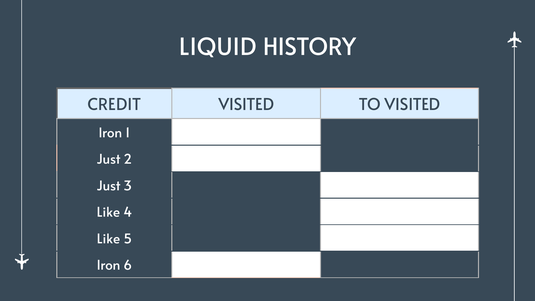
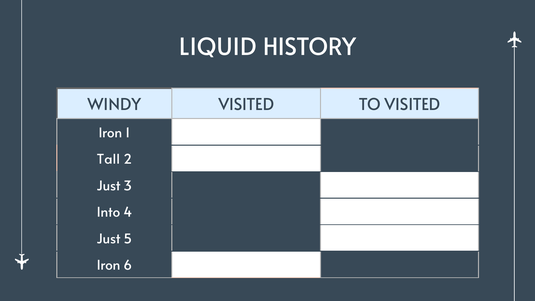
CREDIT: CREDIT -> WINDY
Just at (109, 159): Just -> Tall
Like at (108, 212): Like -> Into
Like at (108, 239): Like -> Just
